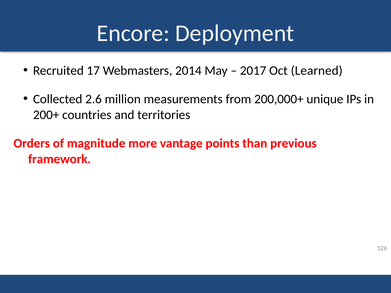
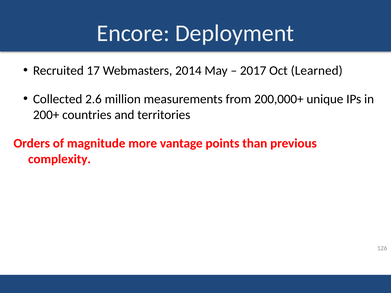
framework: framework -> complexity
